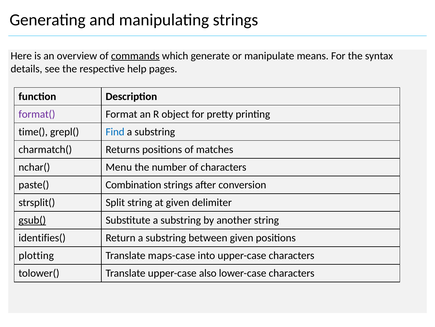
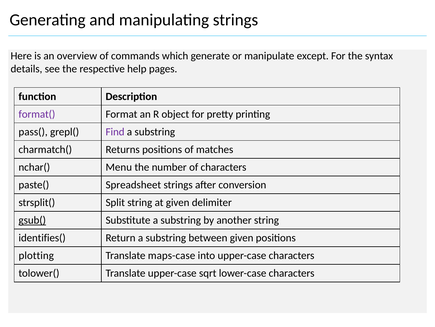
commands underline: present -> none
means: means -> except
time(: time( -> pass(
Find colour: blue -> purple
Combination: Combination -> Spreadsheet
also: also -> sqrt
